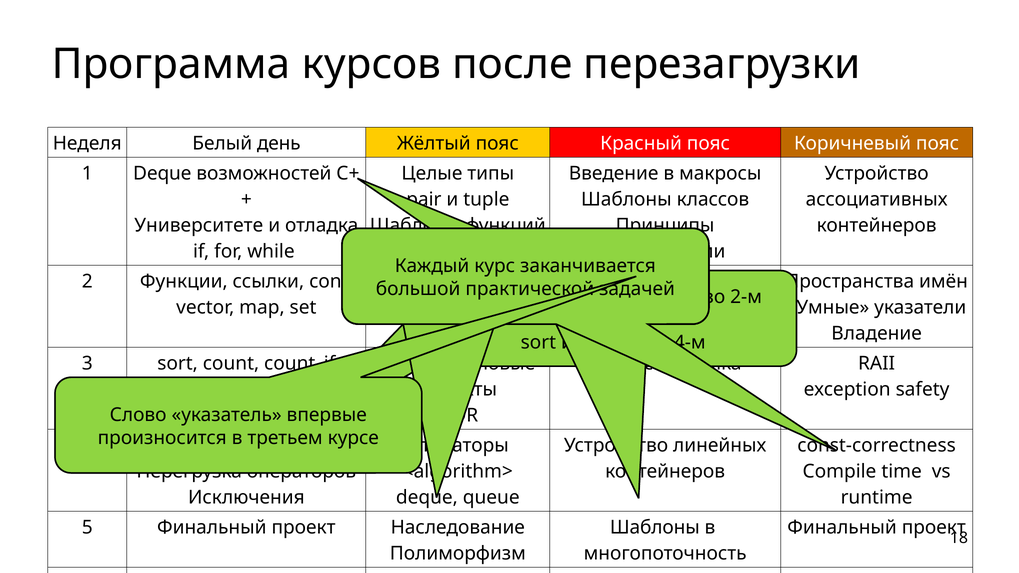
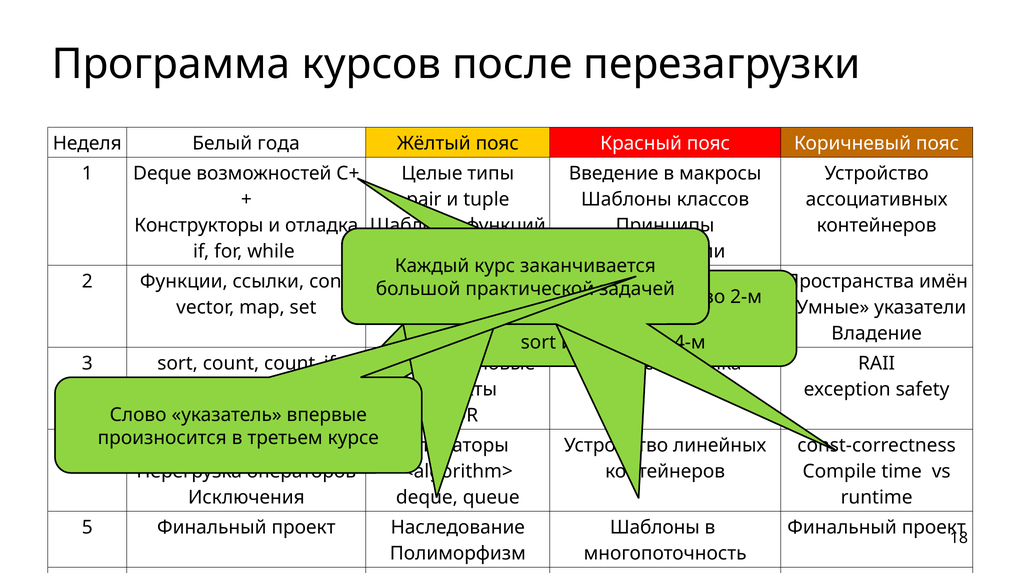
день: день -> года
Университете: Университете -> Конструкторы
